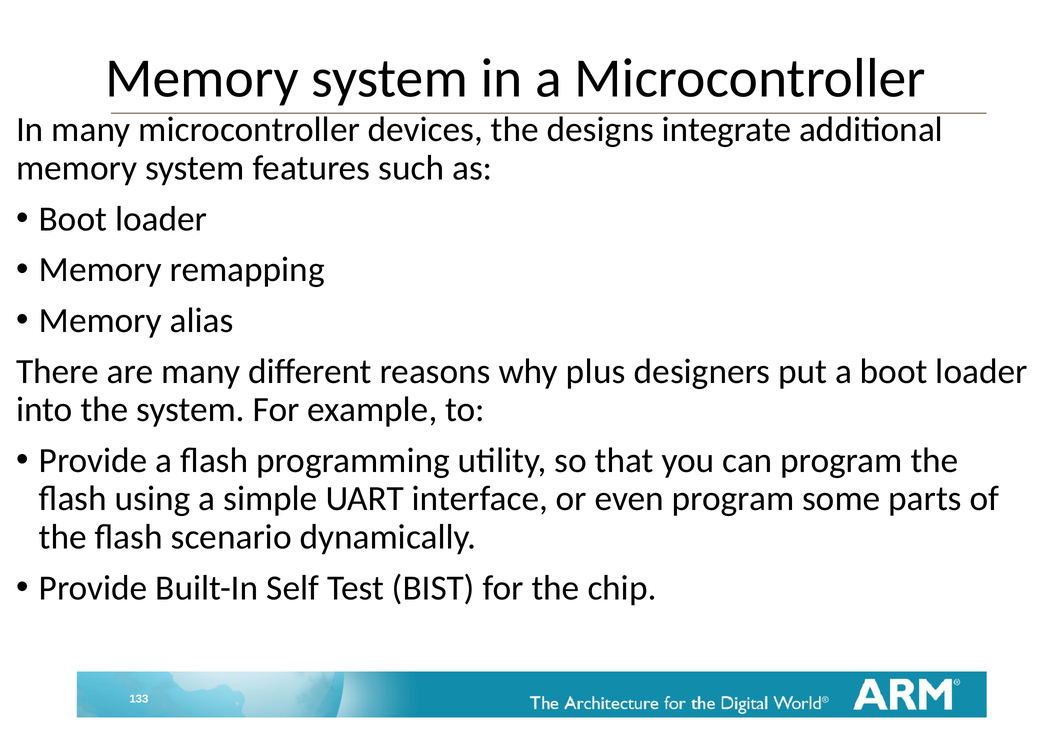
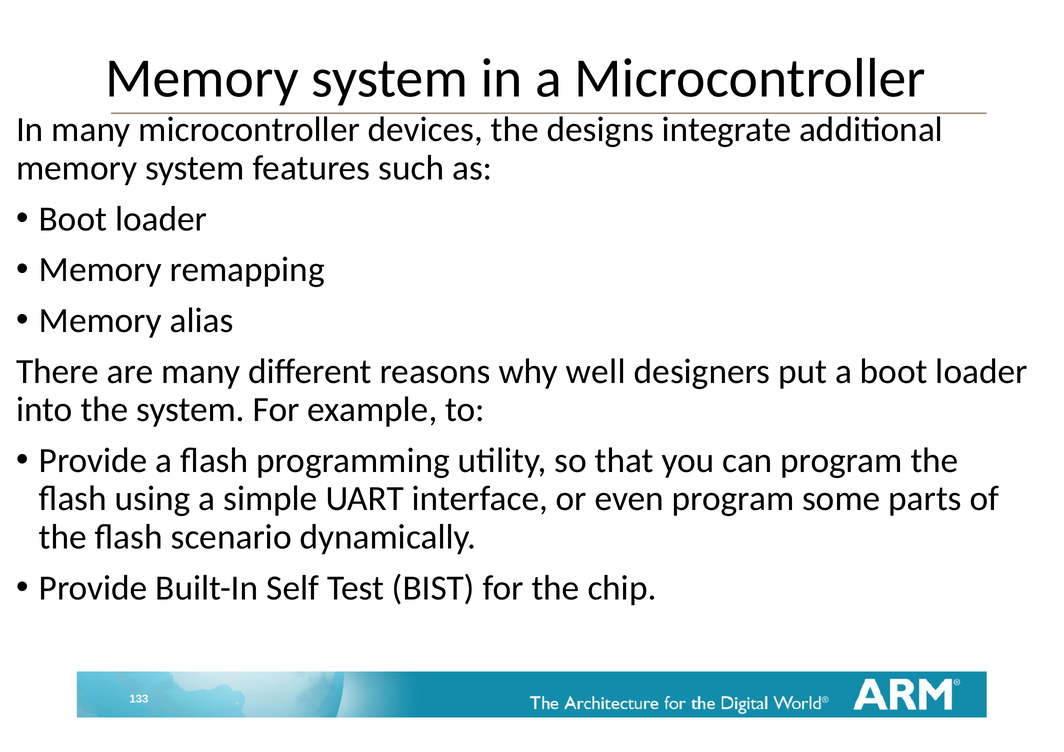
plus: plus -> well
